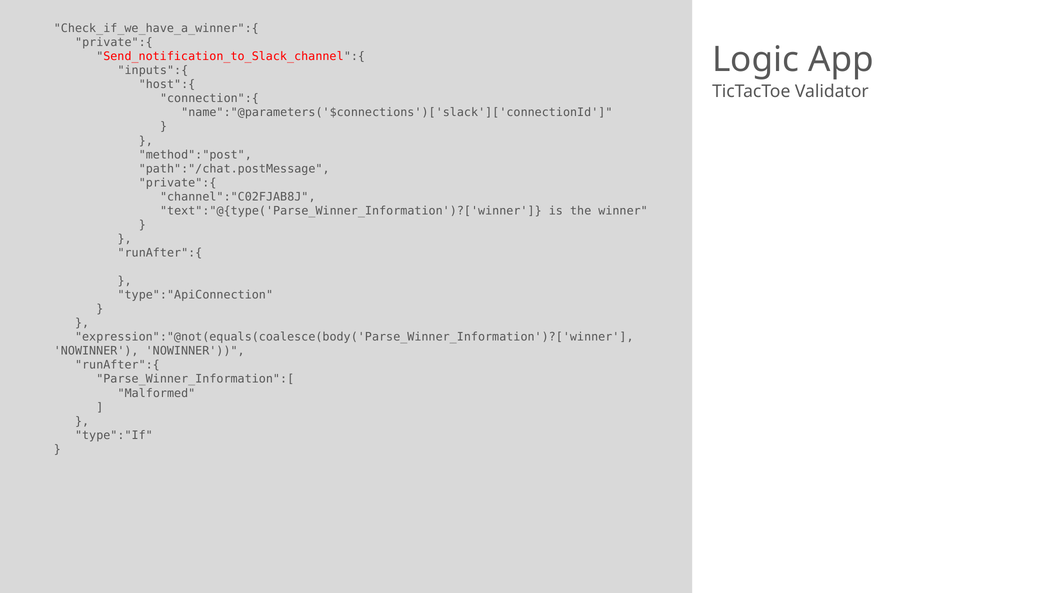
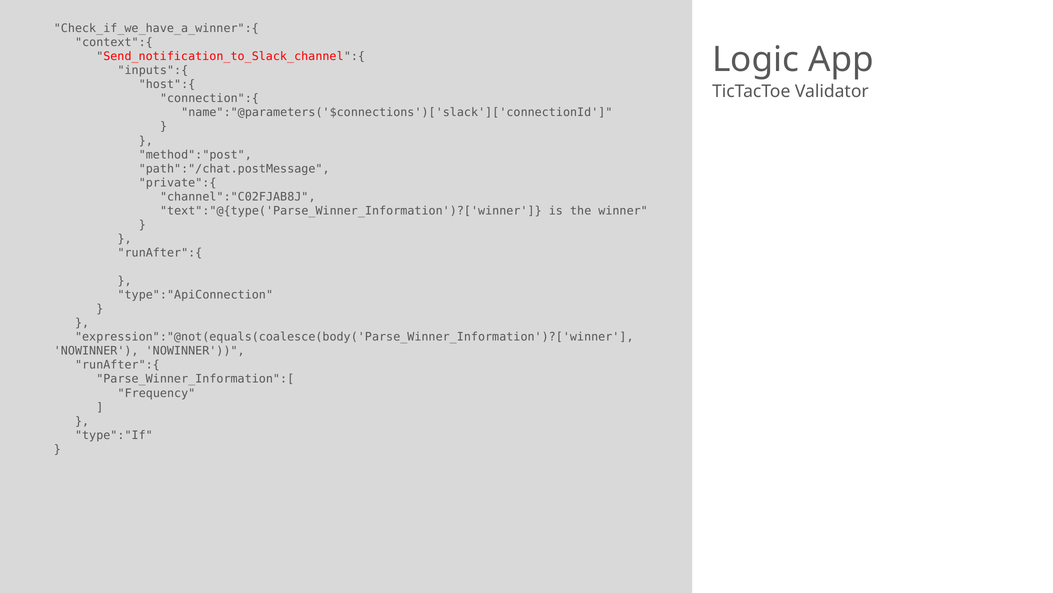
private":{ at (114, 42): private":{ -> context":{
Malformed: Malformed -> Frequency
